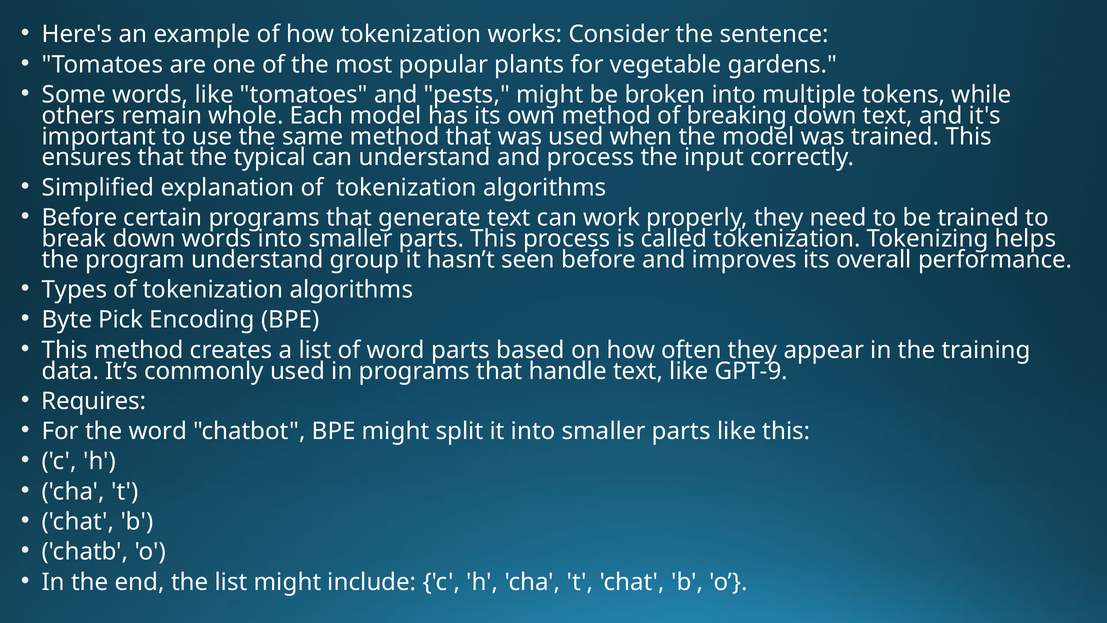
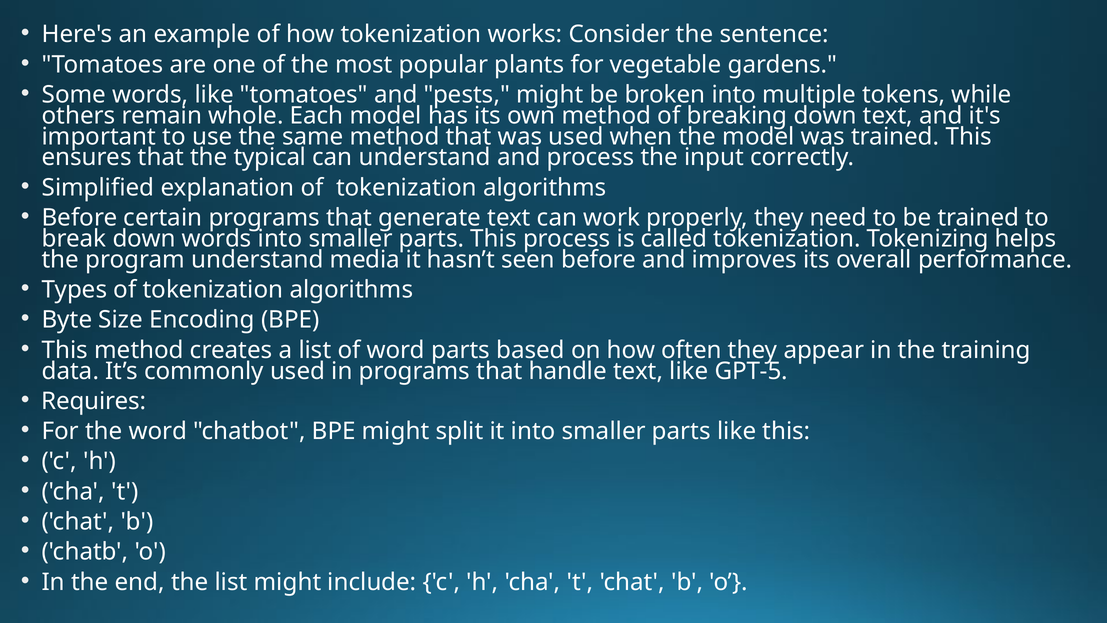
group: group -> media
Pick: Pick -> Size
GPT-9: GPT-9 -> GPT-5
